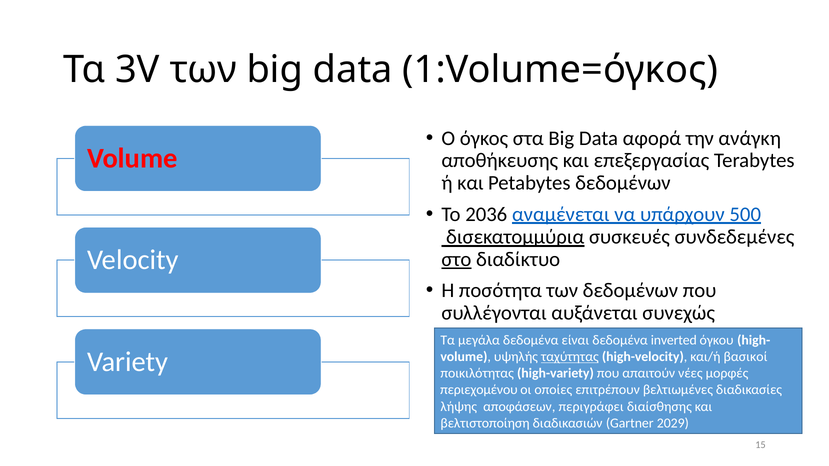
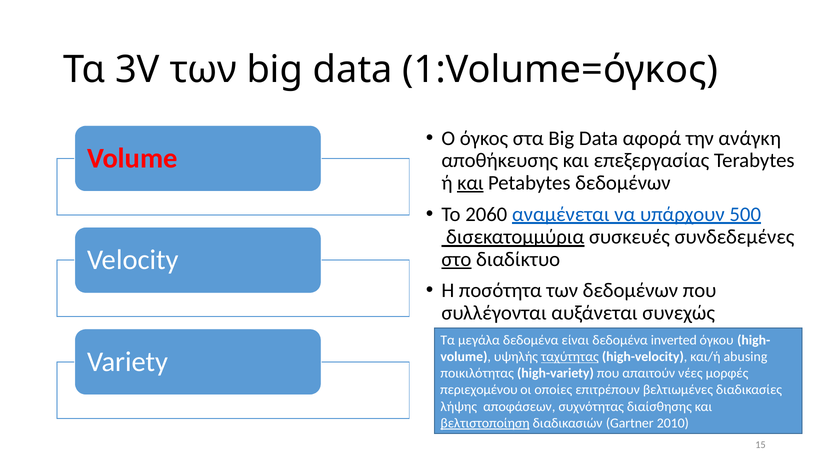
και at (470, 183) underline: none -> present
2036: 2036 -> 2060
βασικοί: βασικοί -> abusing
περιγράφει: περιγράφει -> συχνότητας
βελτιστοποίηση underline: none -> present
2029: 2029 -> 2010
